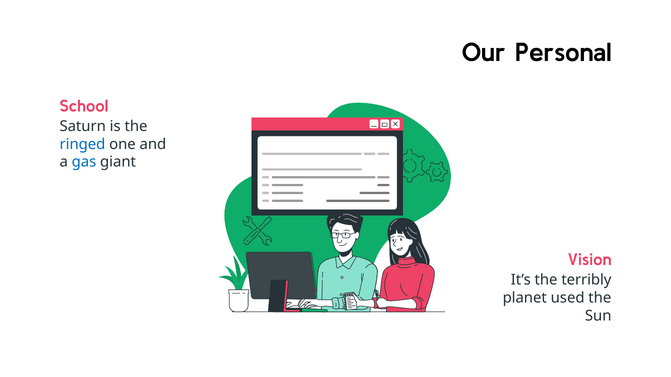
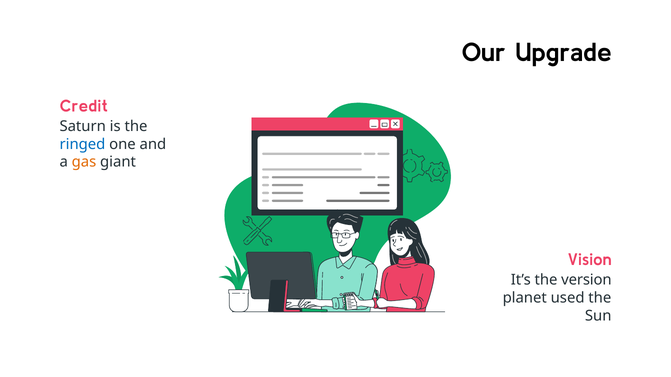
Personal: Personal -> Upgrade
School: School -> Credit
gas colour: blue -> orange
terribly: terribly -> version
